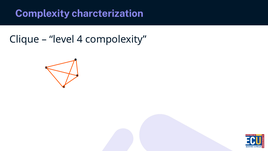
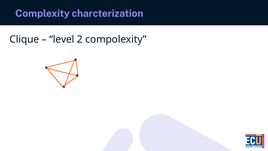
4: 4 -> 2
